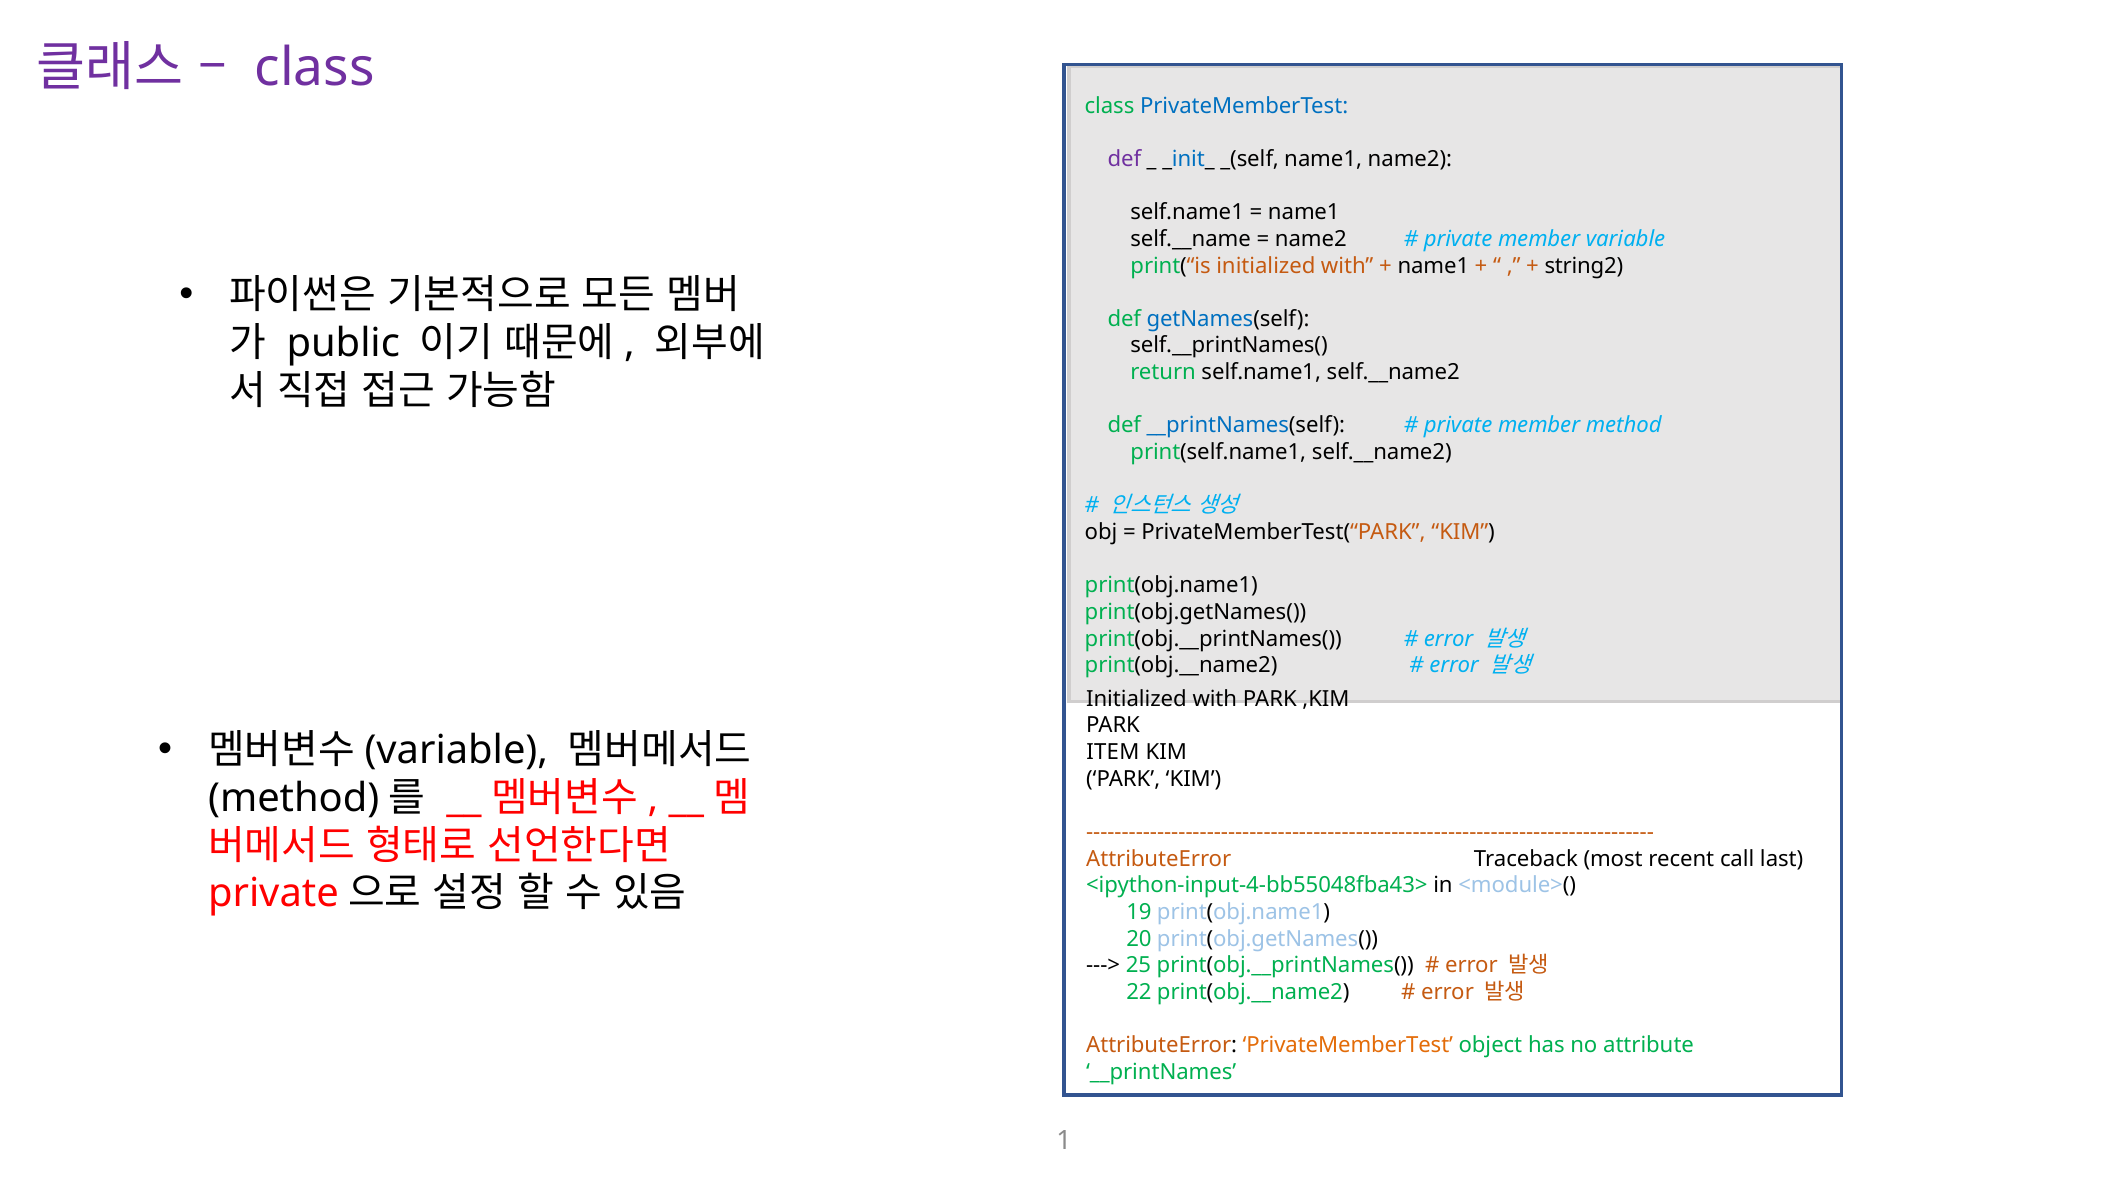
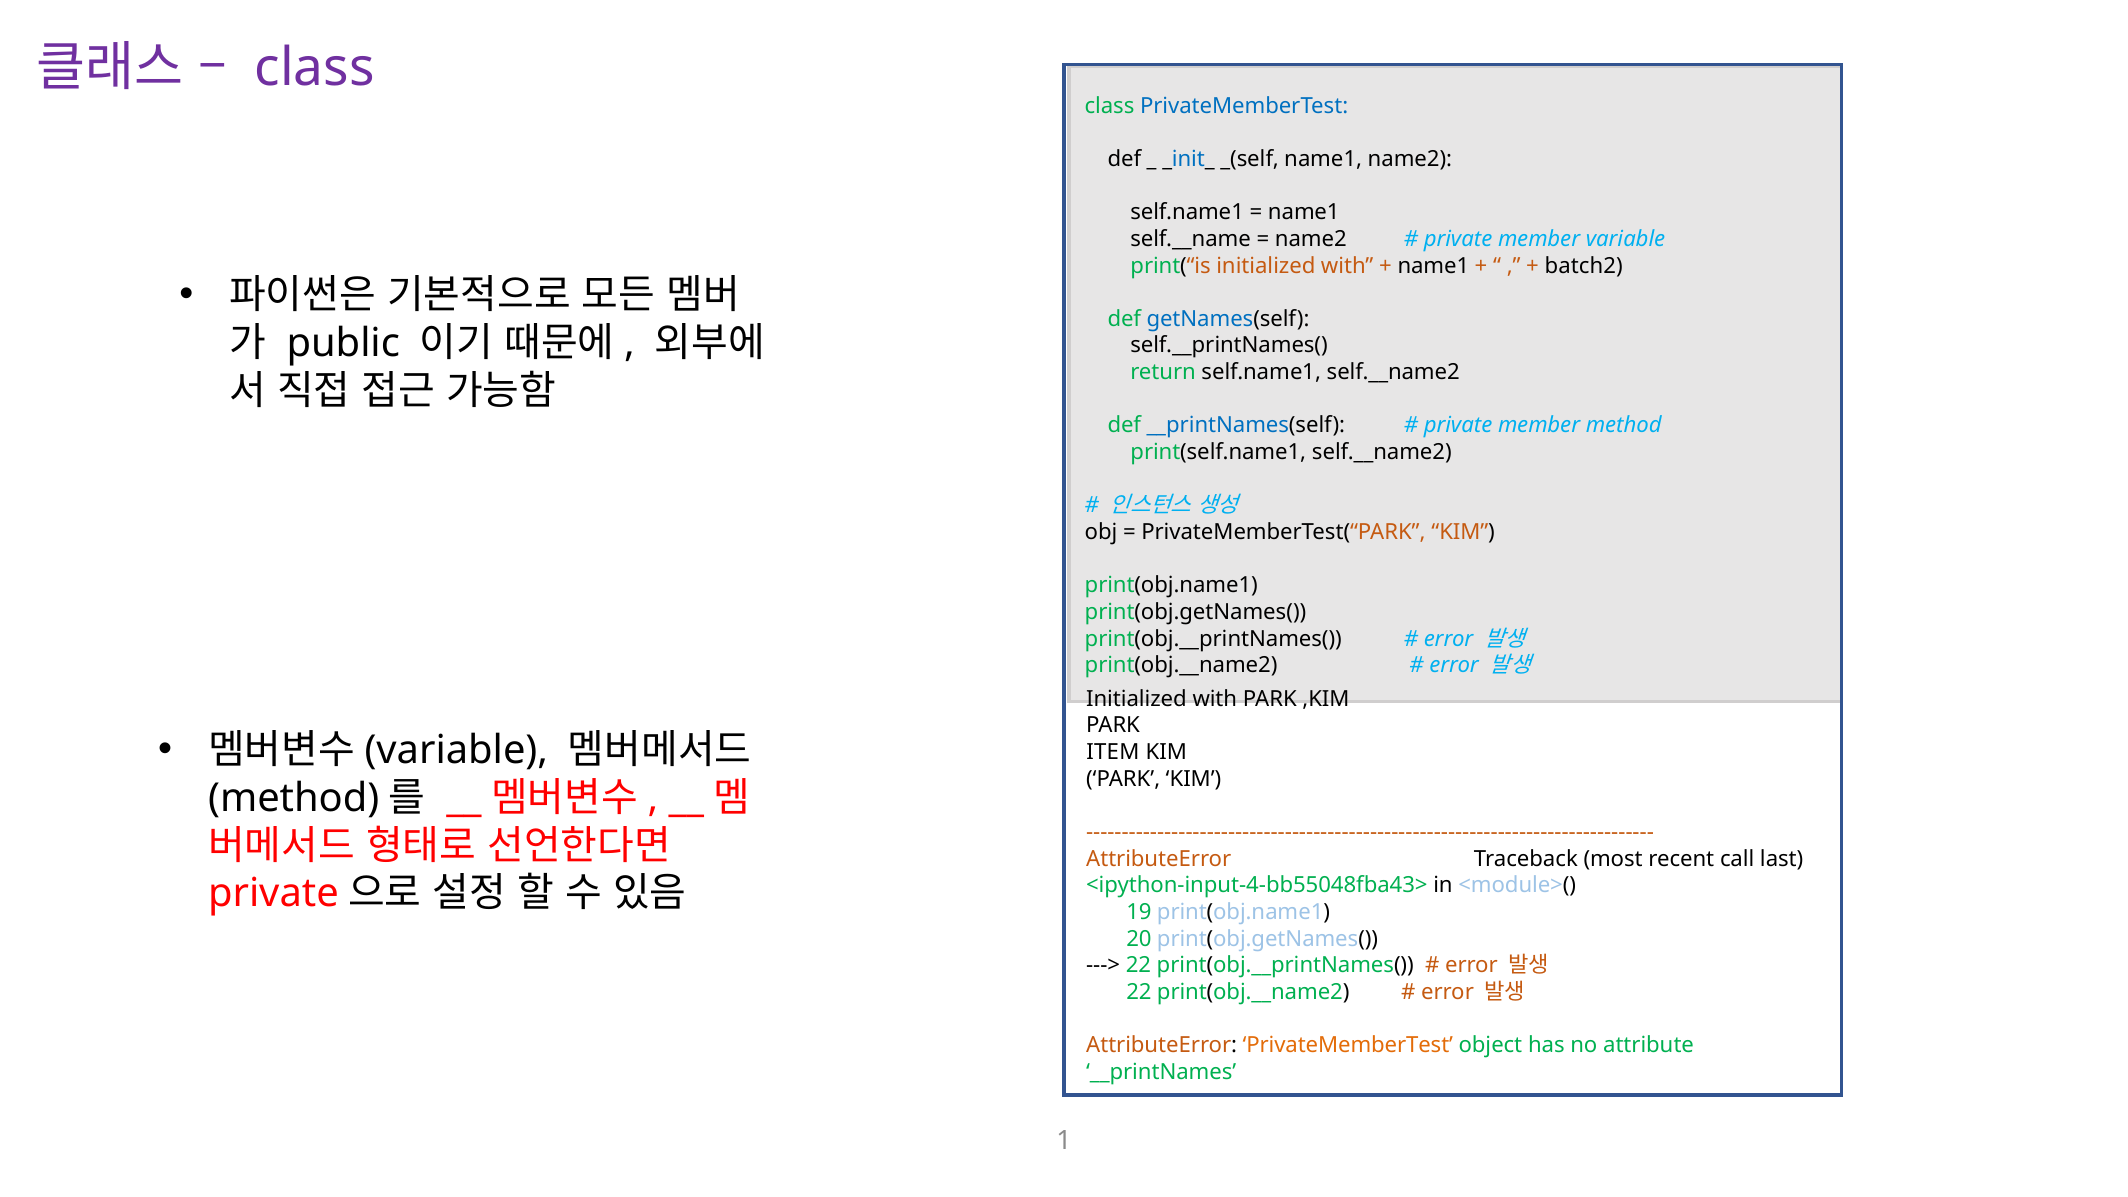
def at (1124, 159) colour: purple -> black
string2: string2 -> batch2
25 at (1139, 965): 25 -> 22
